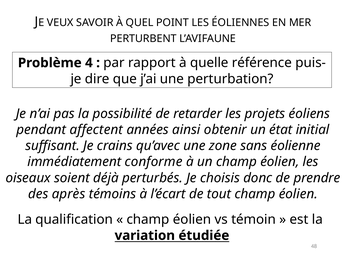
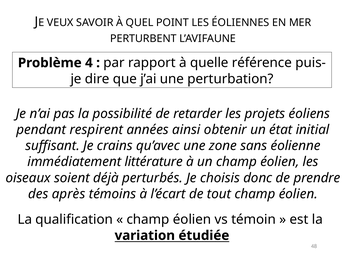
affectent: affectent -> respirent
conforme: conforme -> littérature
